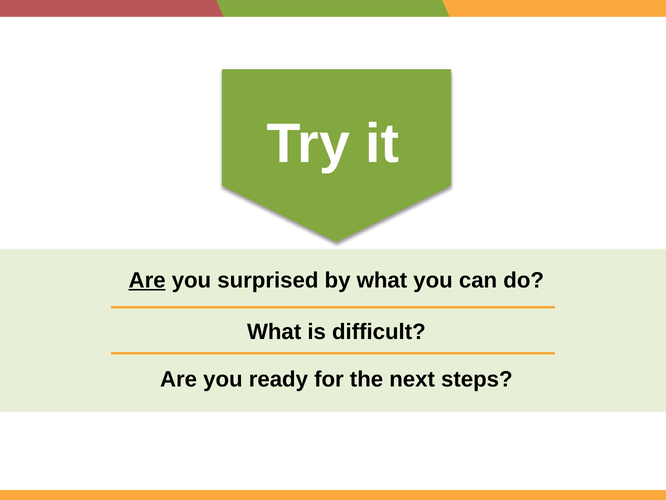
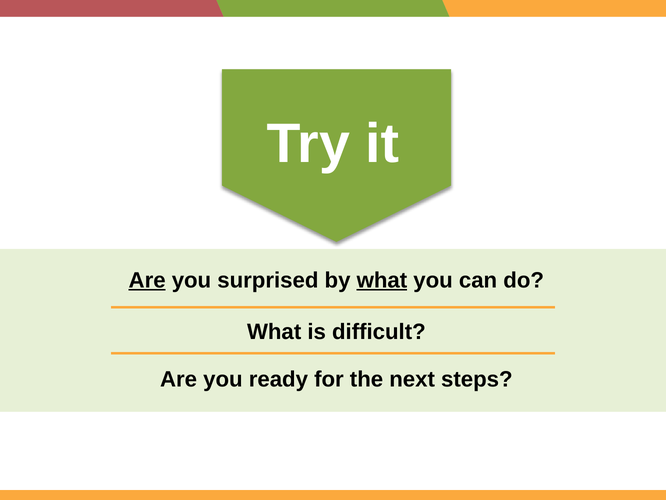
what at (382, 280) underline: none -> present
